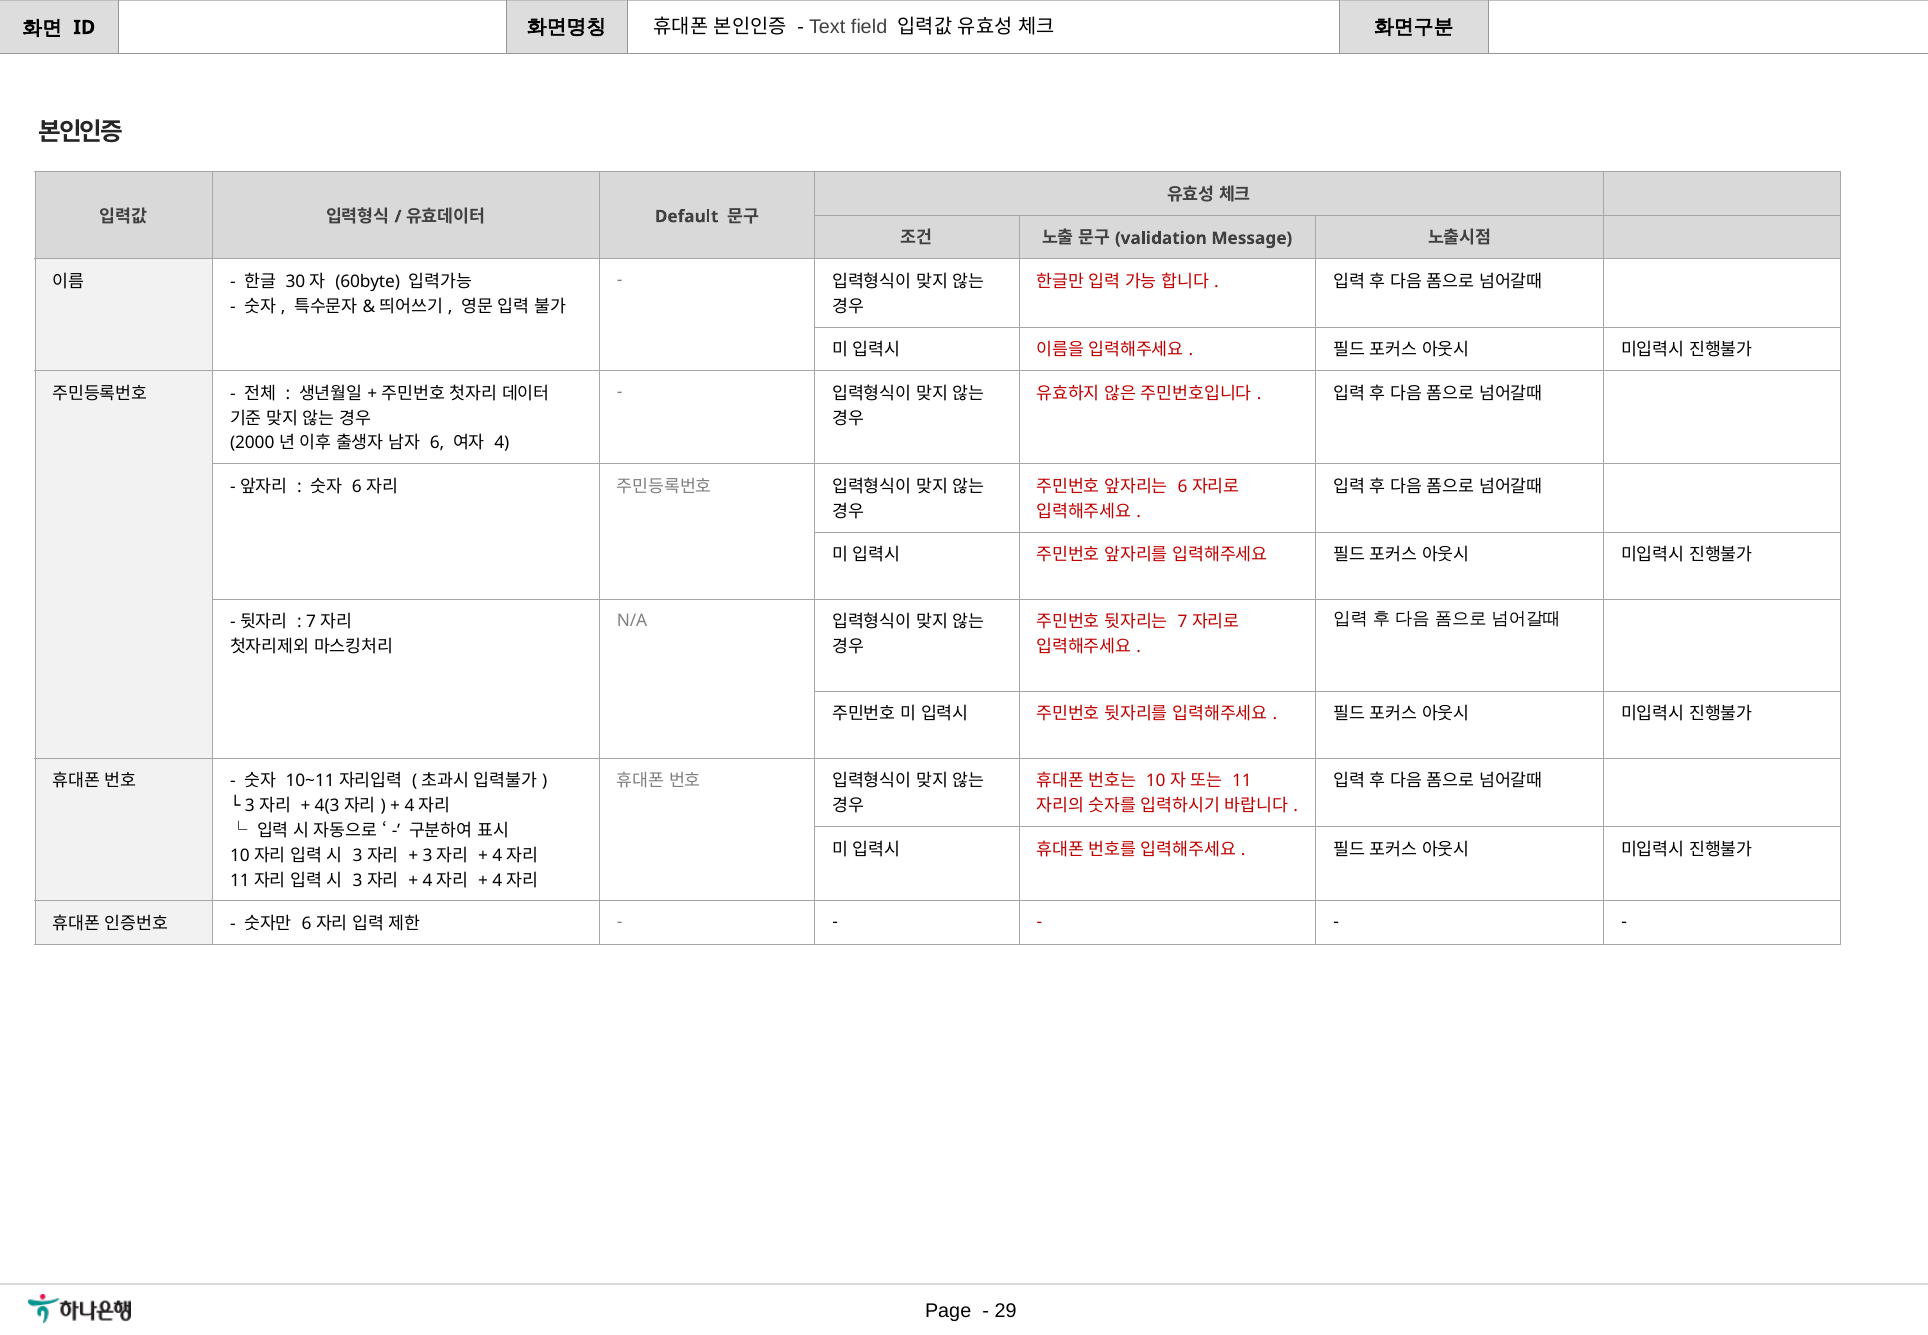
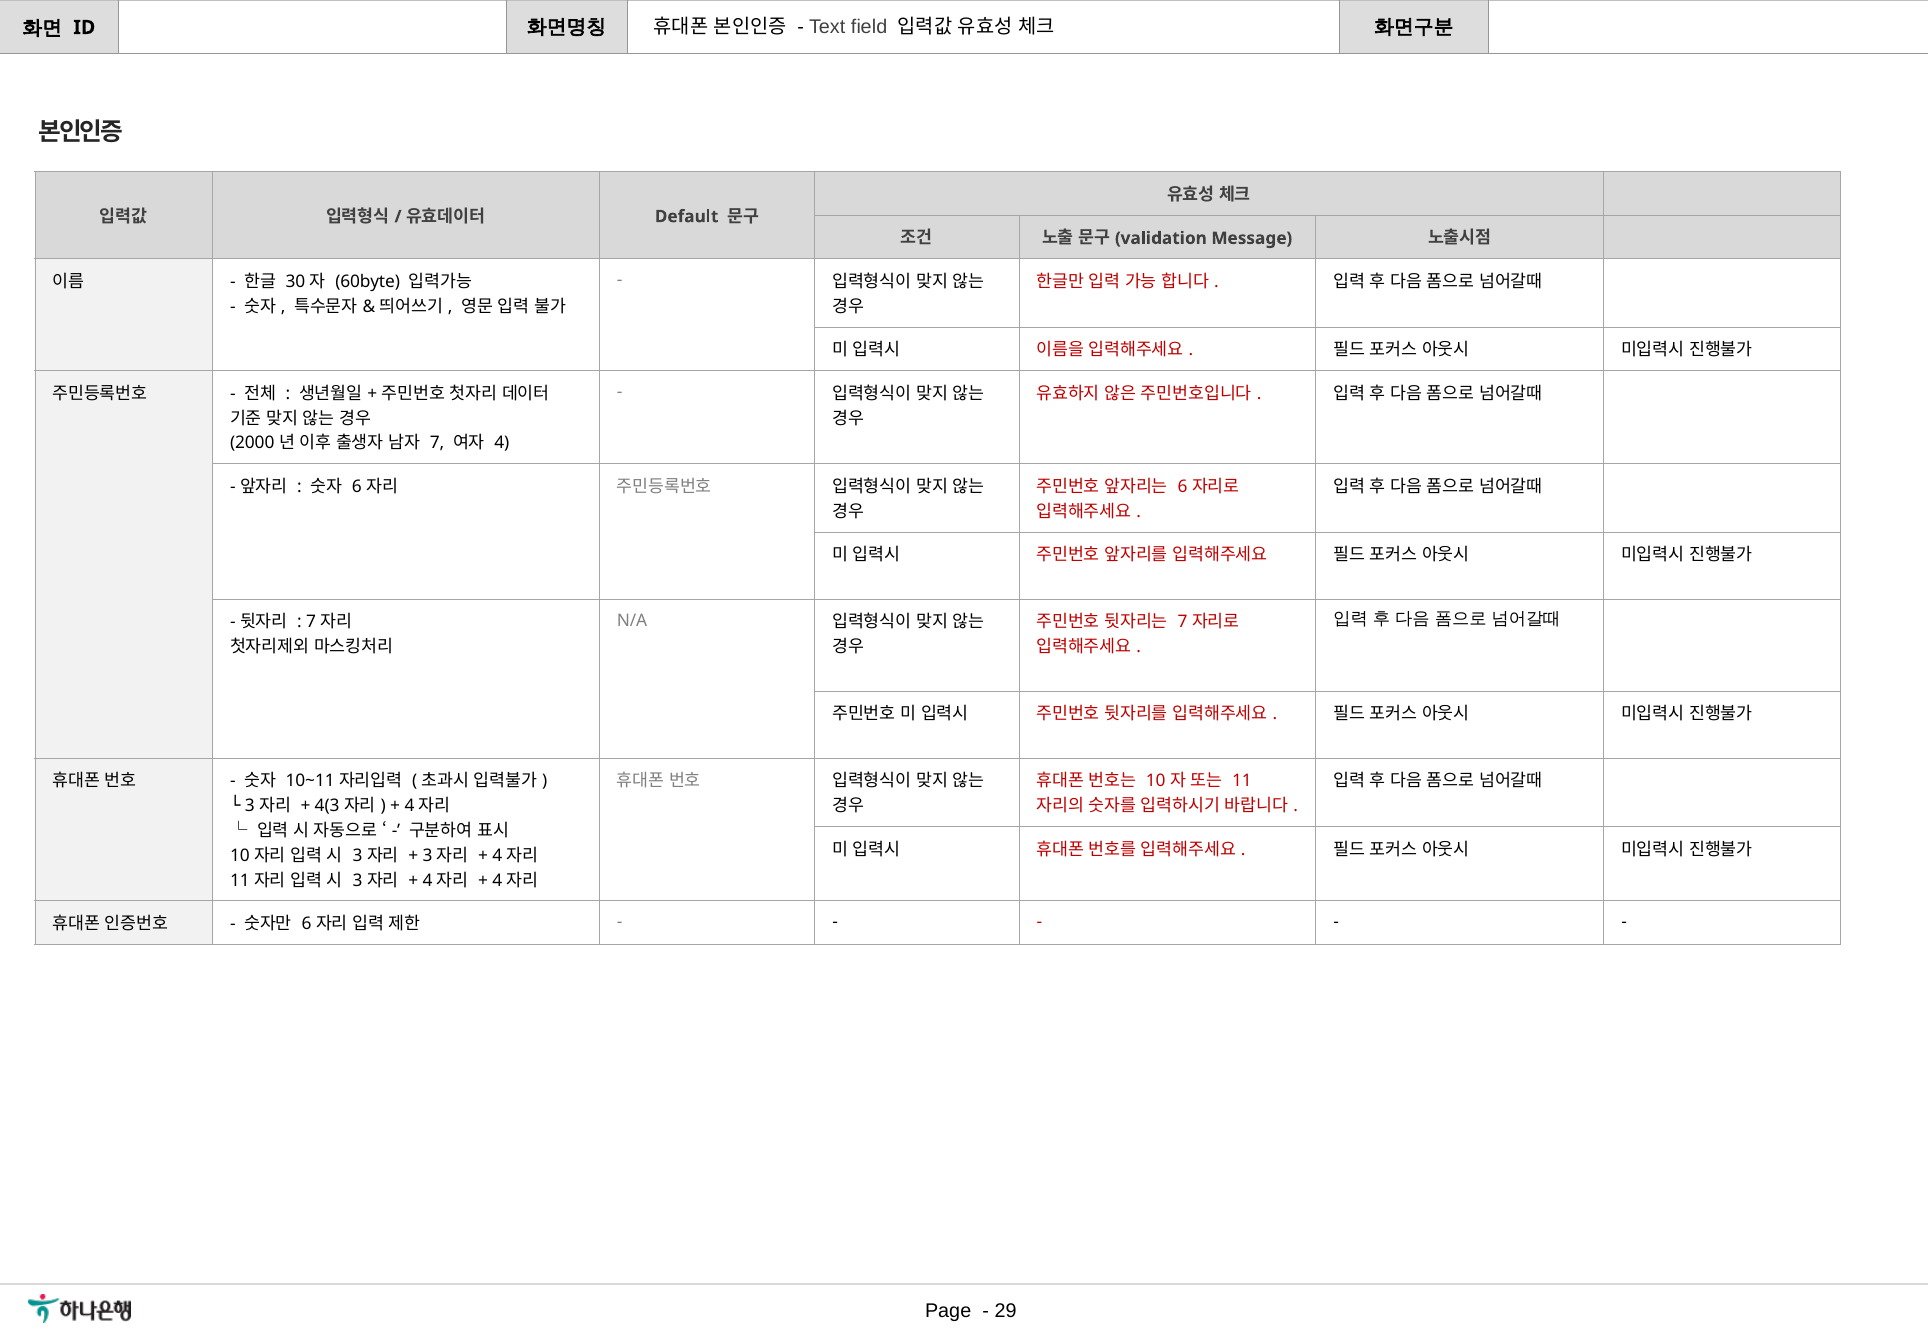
6 at (437, 443): 6 -> 7
